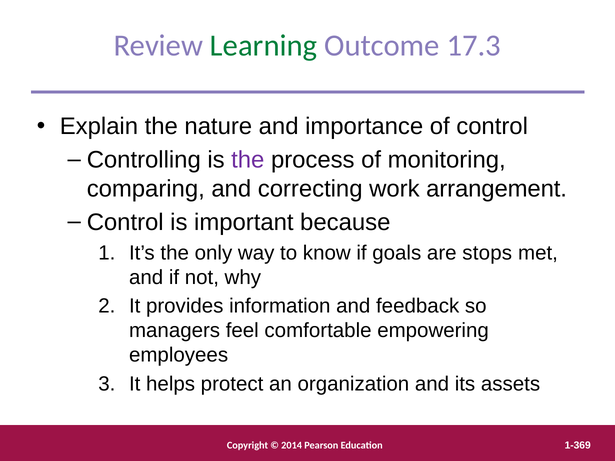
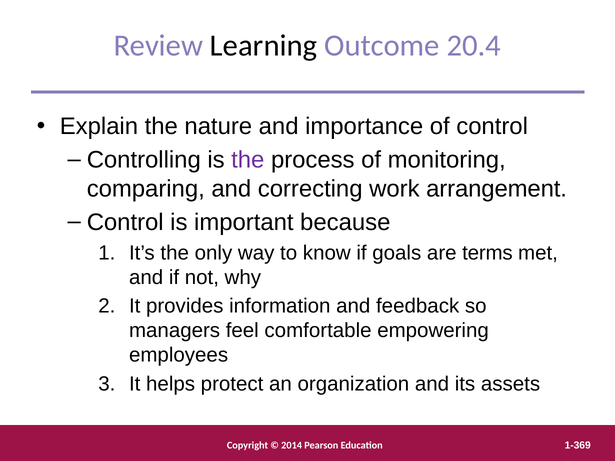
Learning colour: green -> black
17.3: 17.3 -> 20.4
stops: stops -> terms
